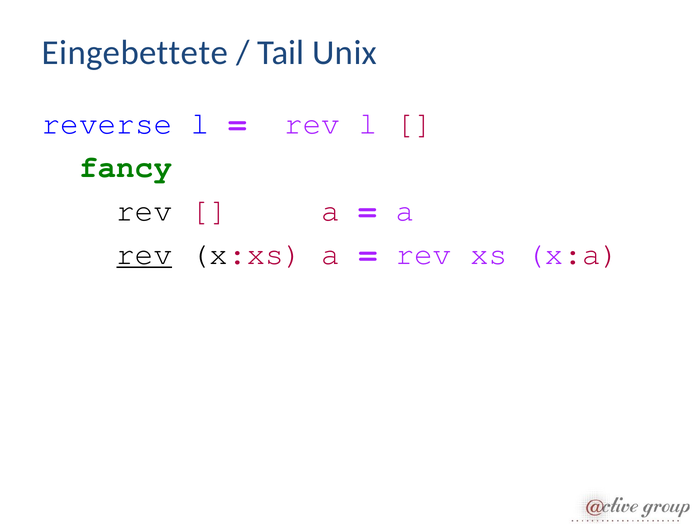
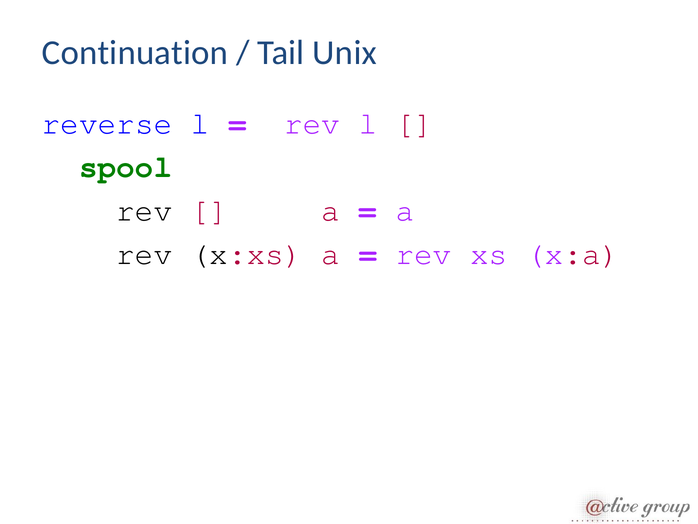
Eingebettete: Eingebettete -> Continuation
fancy: fancy -> spool
rev at (144, 254) underline: present -> none
